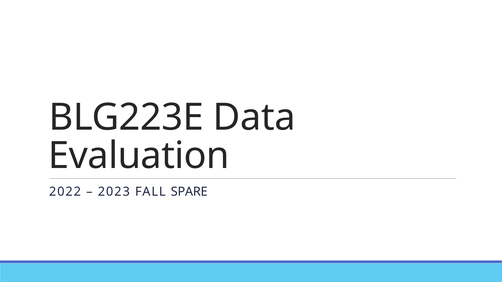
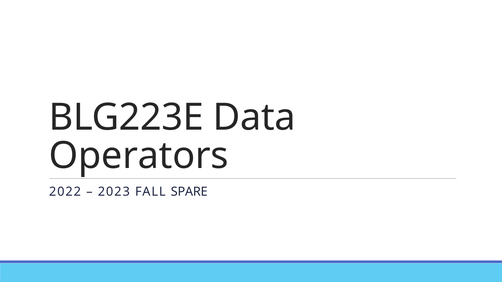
Evaluation: Evaluation -> Operators
